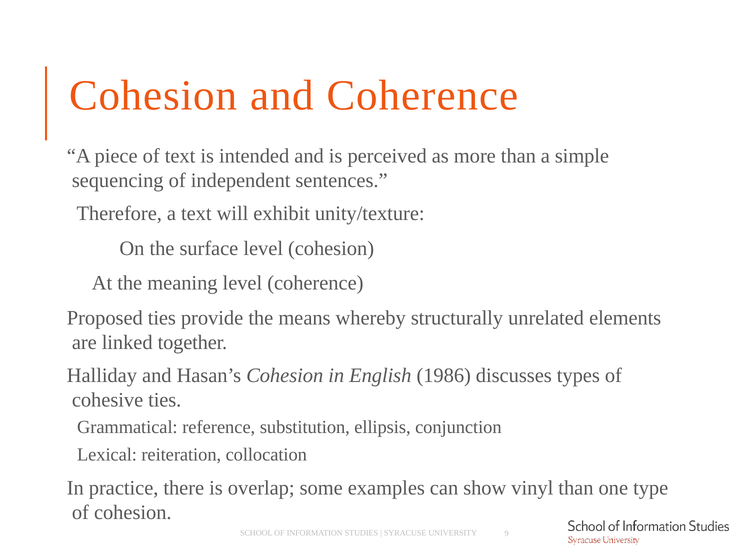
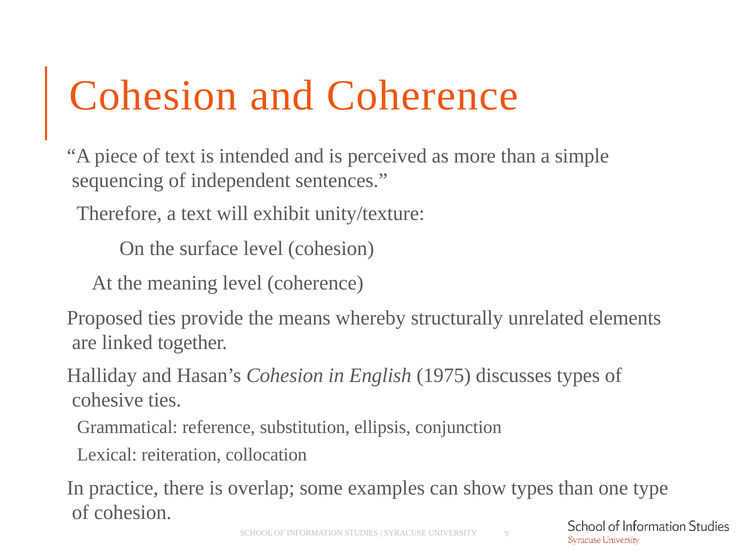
1986: 1986 -> 1975
show vinyl: vinyl -> types
